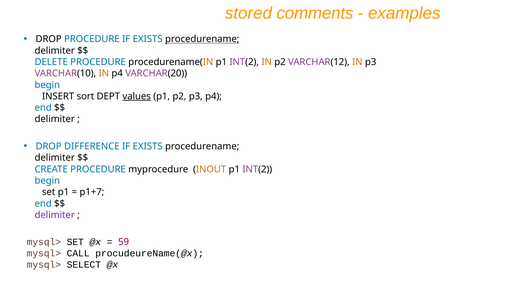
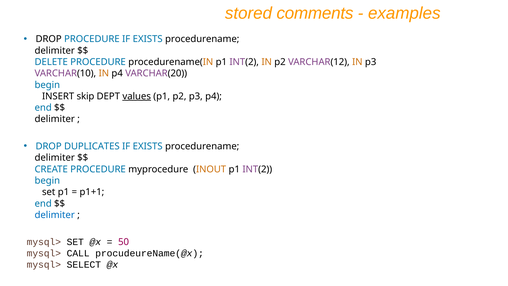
procedurename at (202, 39) underline: present -> none
sort: sort -> skip
DIFFERENCE: DIFFERENCE -> DUPLICATES
p1+7: p1+7 -> p1+1
delimiter at (55, 215) colour: purple -> blue
59: 59 -> 50
